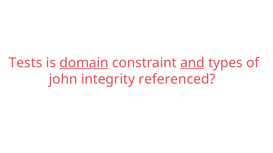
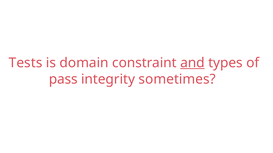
domain underline: present -> none
john: john -> pass
referenced: referenced -> sometimes
